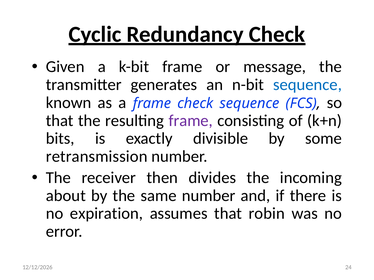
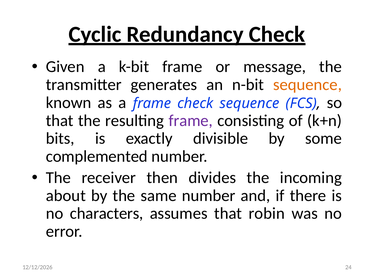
sequence at (308, 85) colour: blue -> orange
retransmission: retransmission -> complemented
expiration: expiration -> characters
